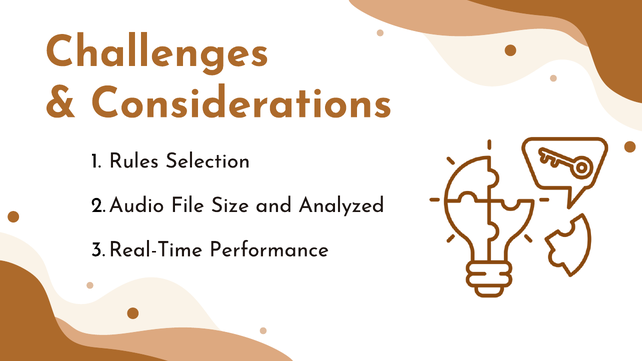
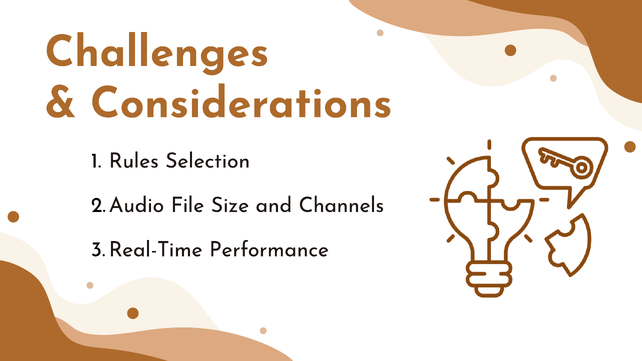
Analyzed: Analyzed -> Channels
